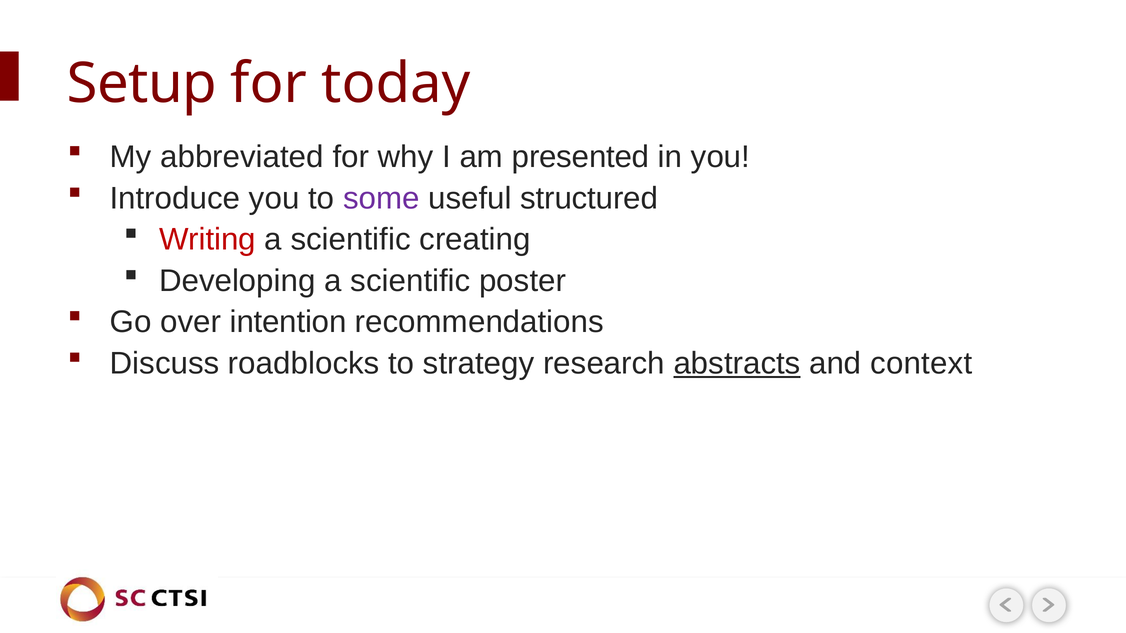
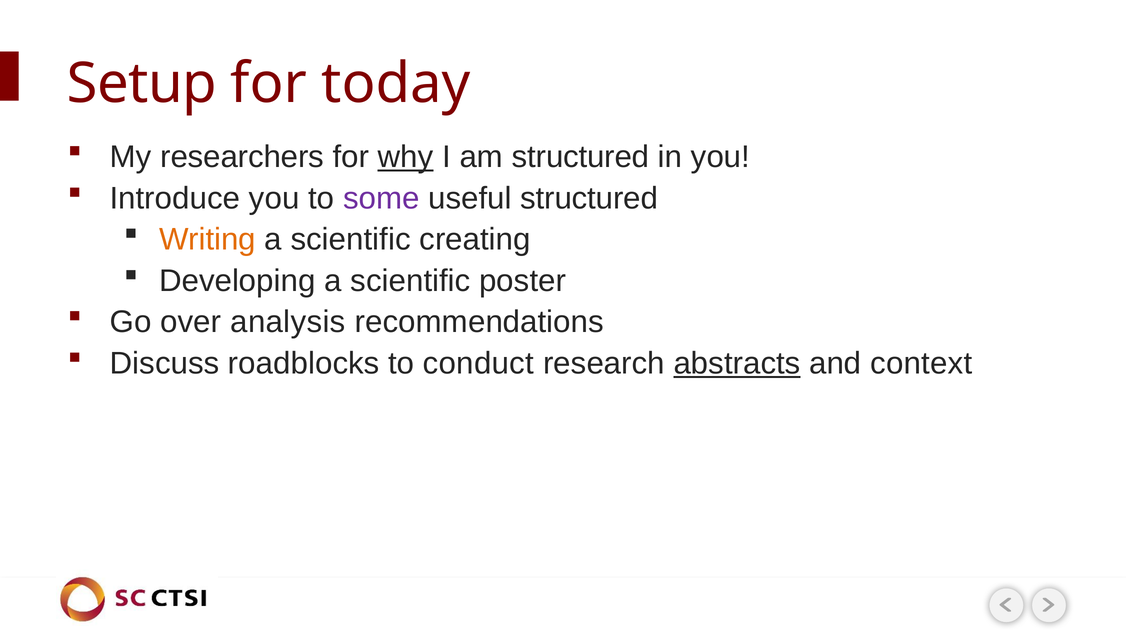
abbreviated: abbreviated -> researchers
why underline: none -> present
am presented: presented -> structured
Writing colour: red -> orange
intention: intention -> analysis
strategy: strategy -> conduct
